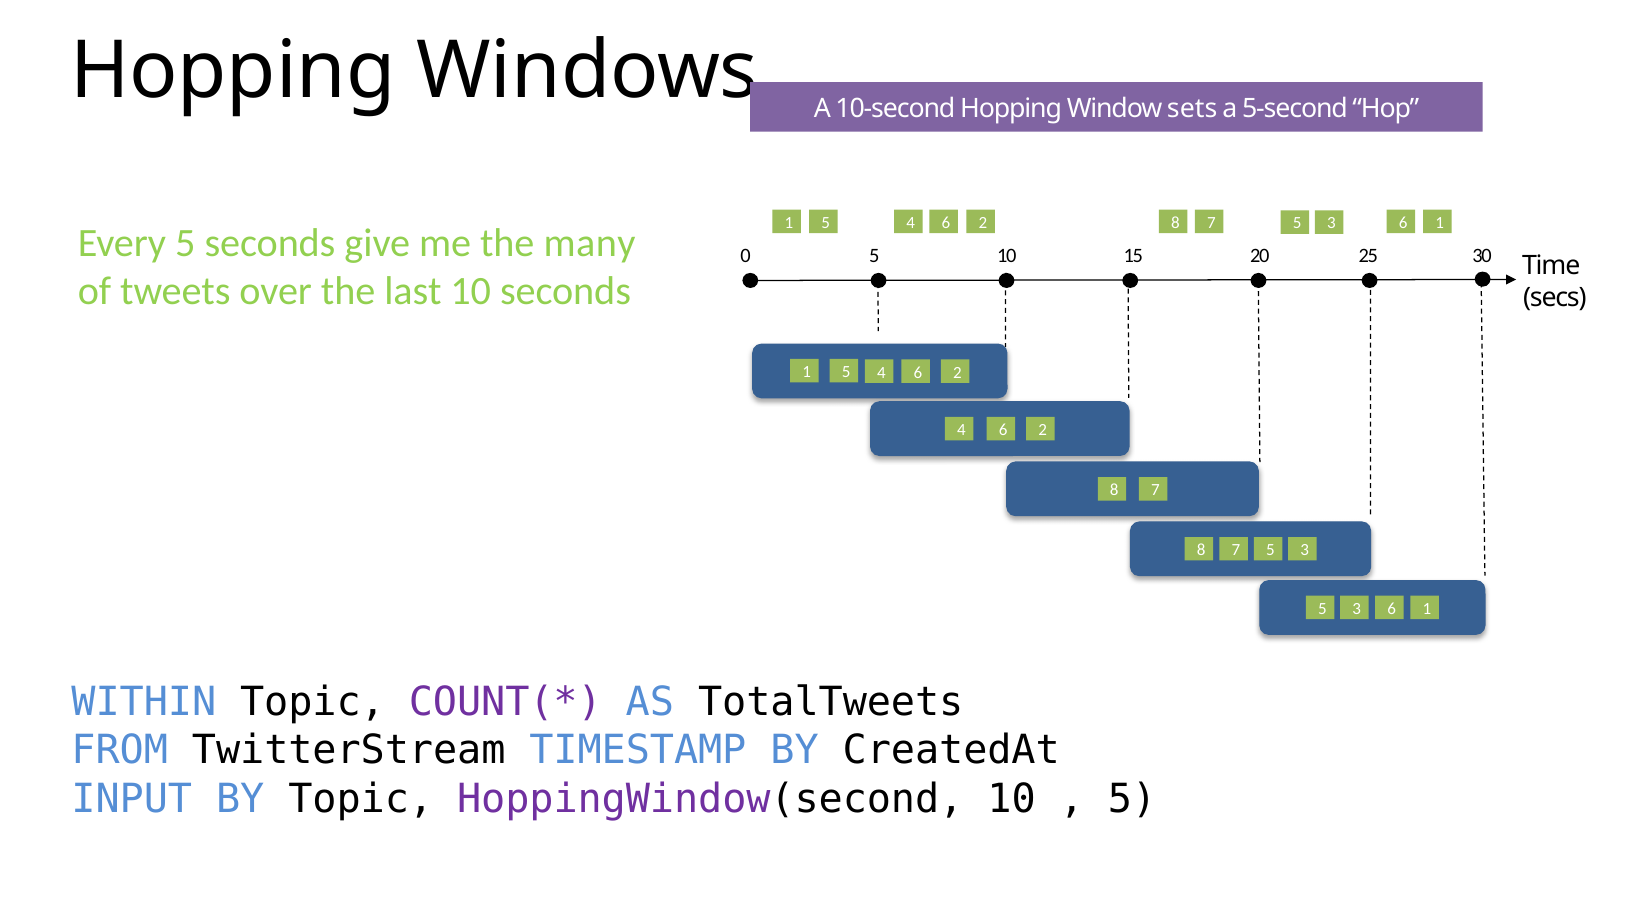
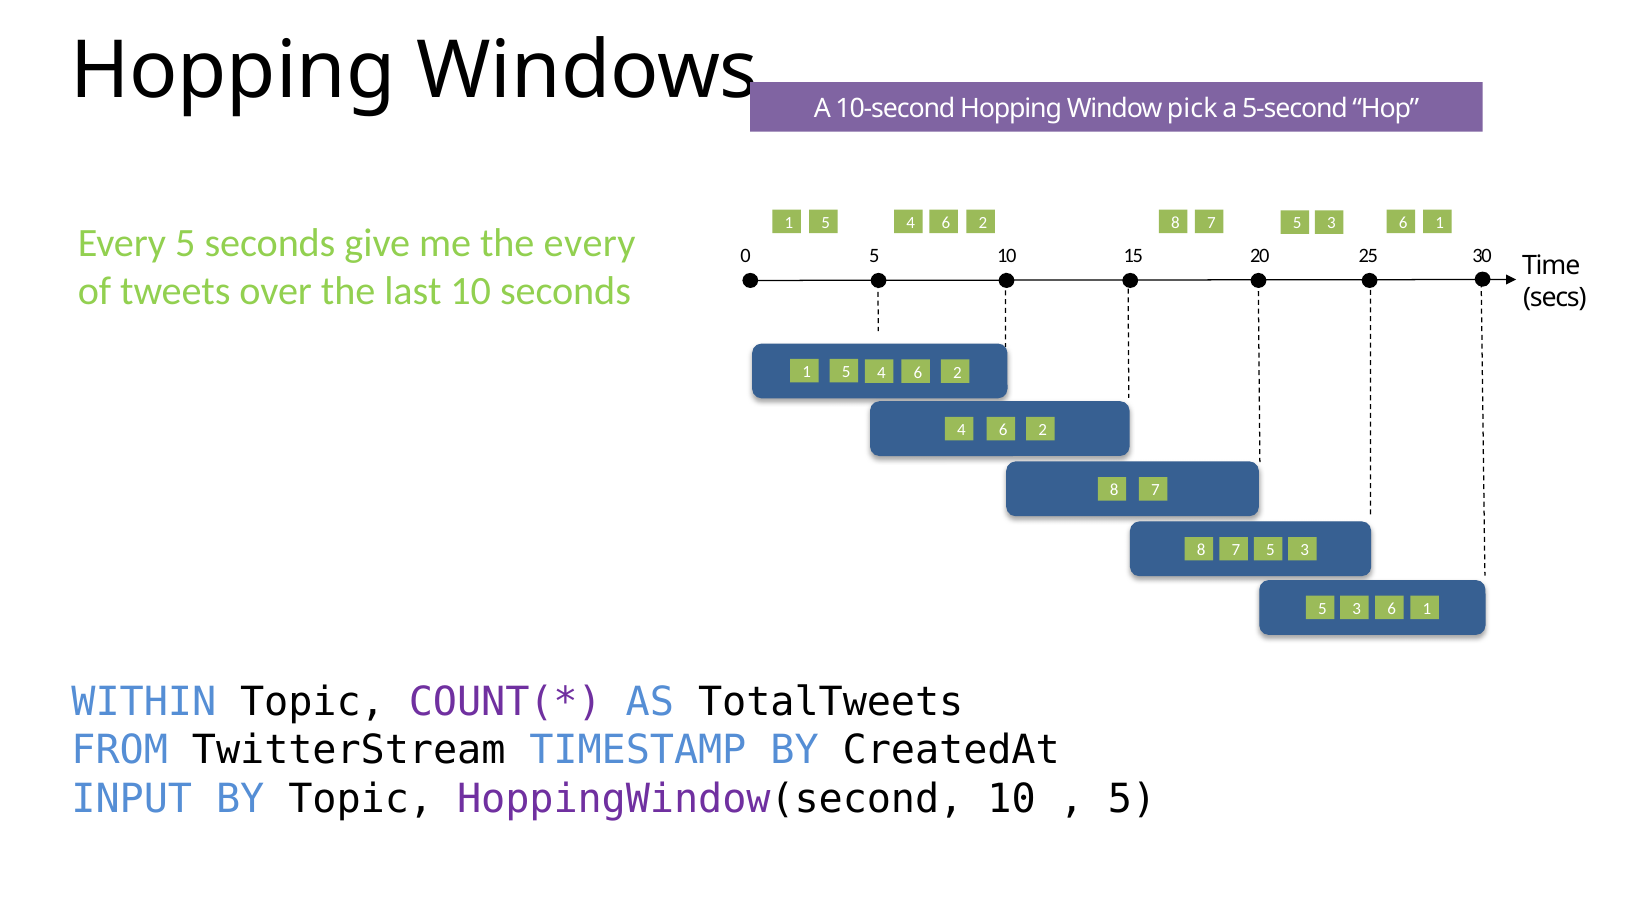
sets: sets -> pick
the many: many -> every
